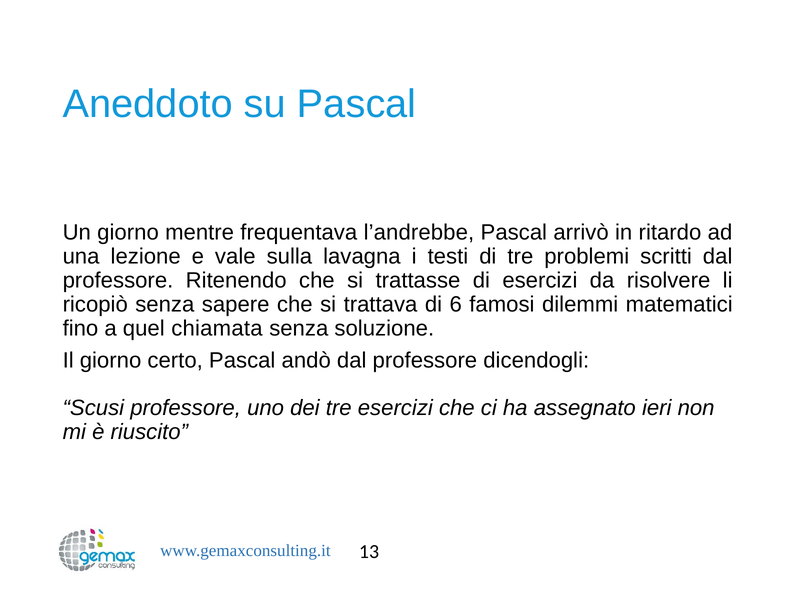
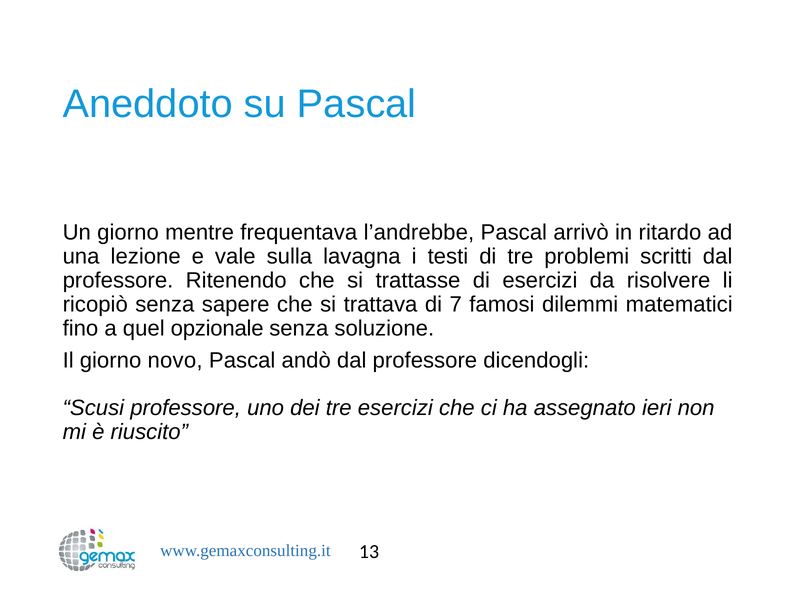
6: 6 -> 7
chiamata: chiamata -> opzionale
certo: certo -> novo
